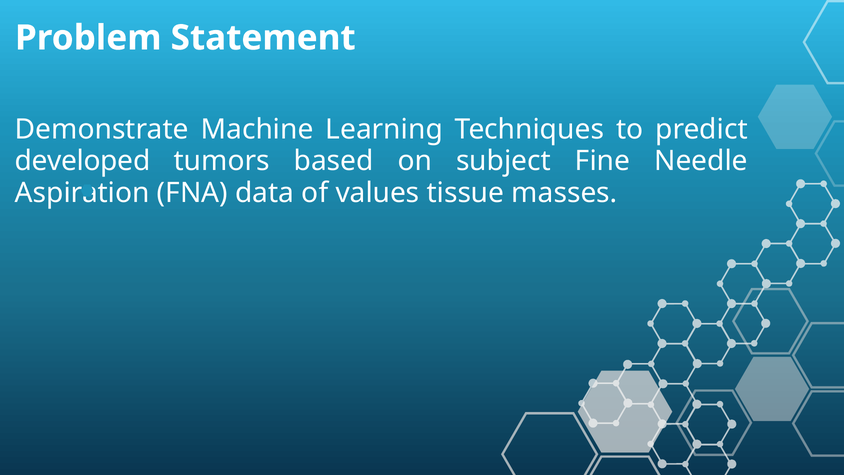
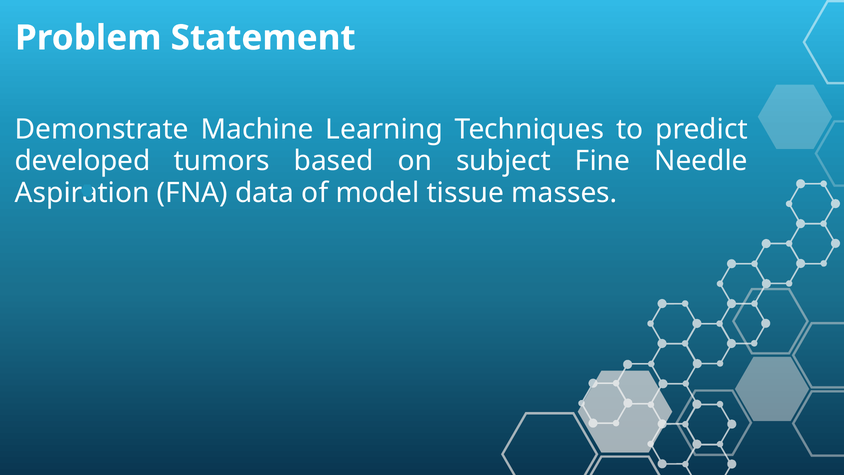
values: values -> model
